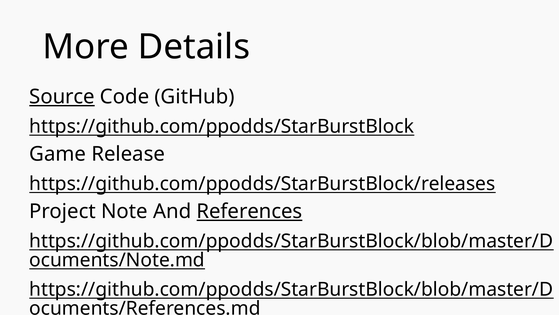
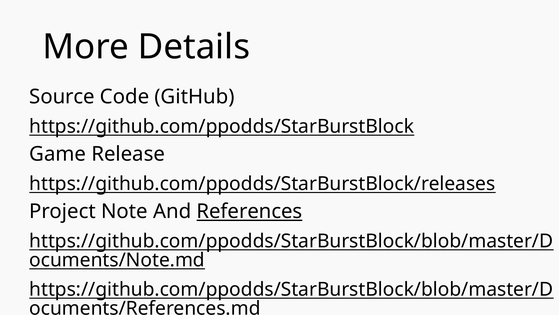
Source underline: present -> none
